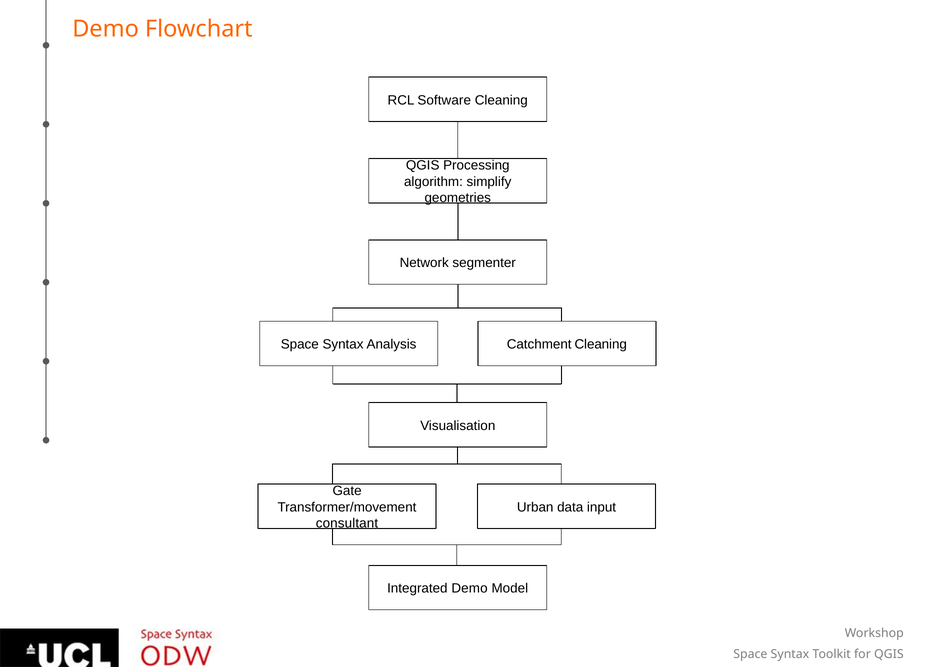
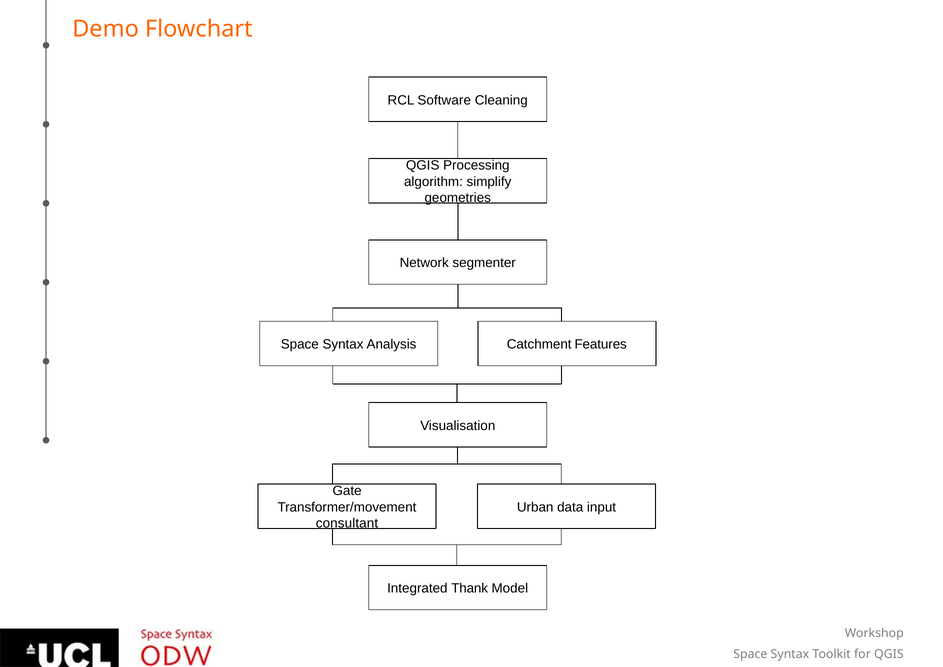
Catchment Cleaning: Cleaning -> Features
Integrated Demo: Demo -> Thank
